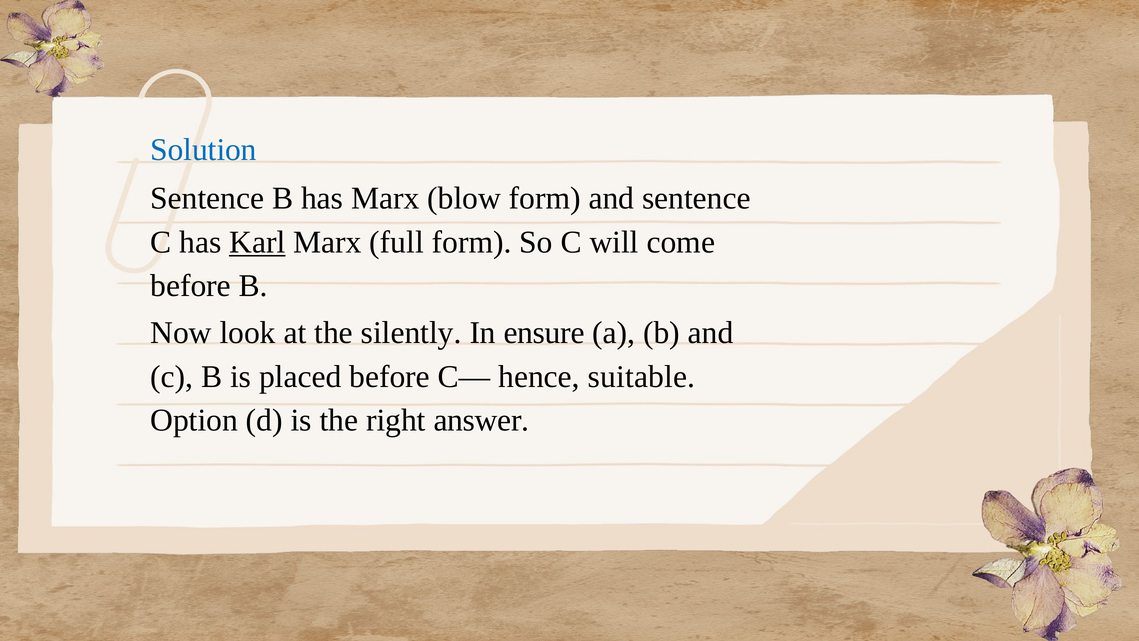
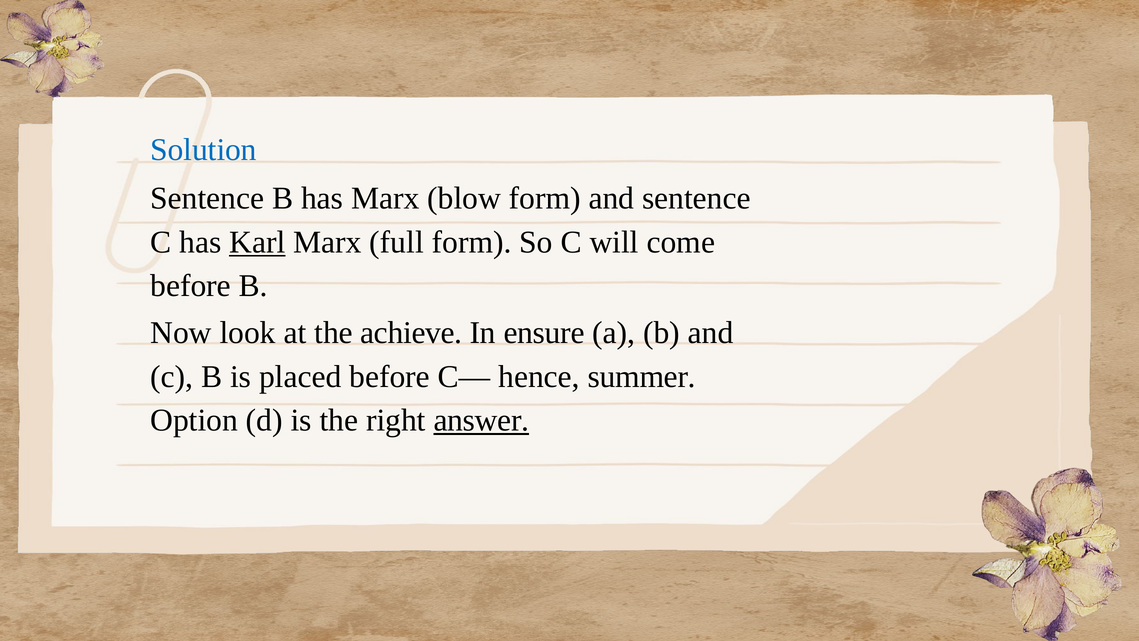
silently: silently -> achieve
suitable: suitable -> summer
answer underline: none -> present
